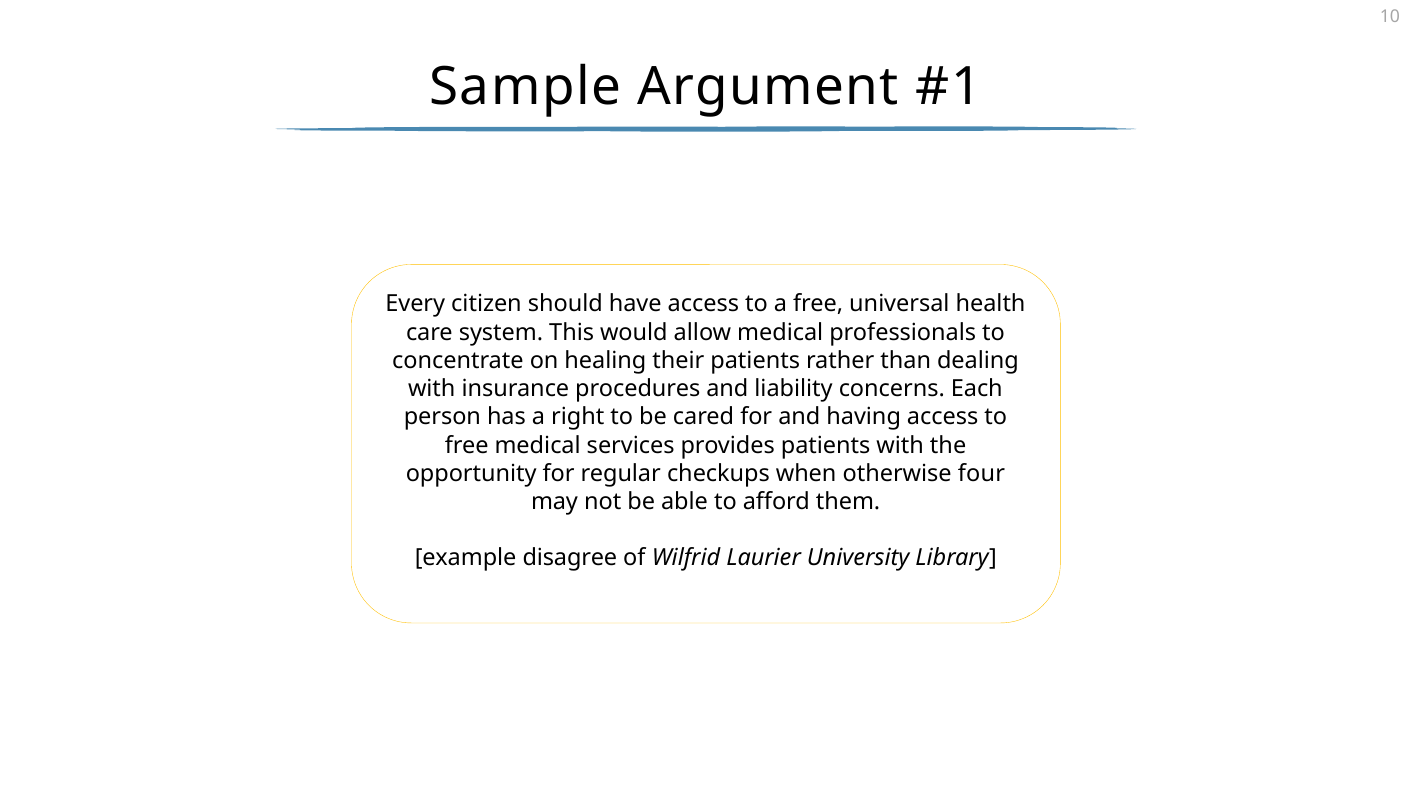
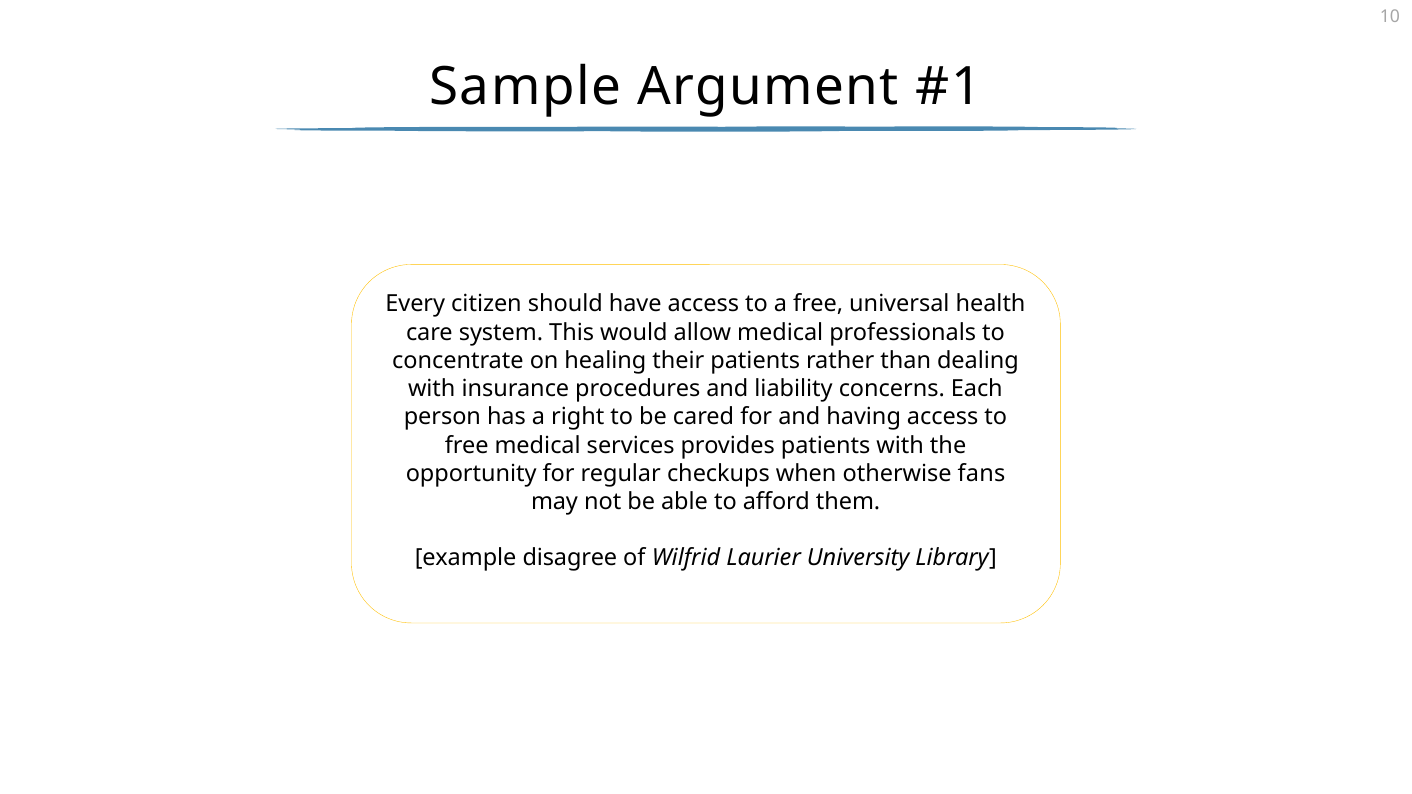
four: four -> fans
